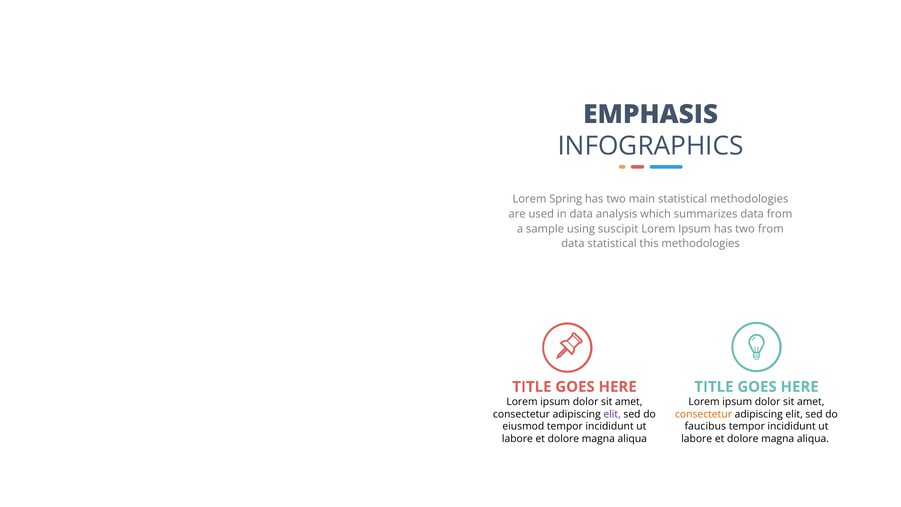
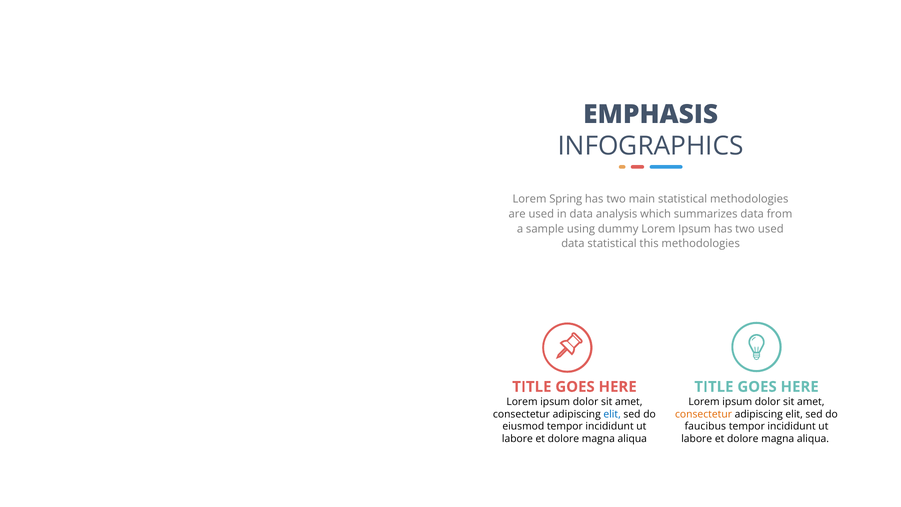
suscipit: suscipit -> dummy
two from: from -> used
elit at (612, 414) colour: purple -> blue
